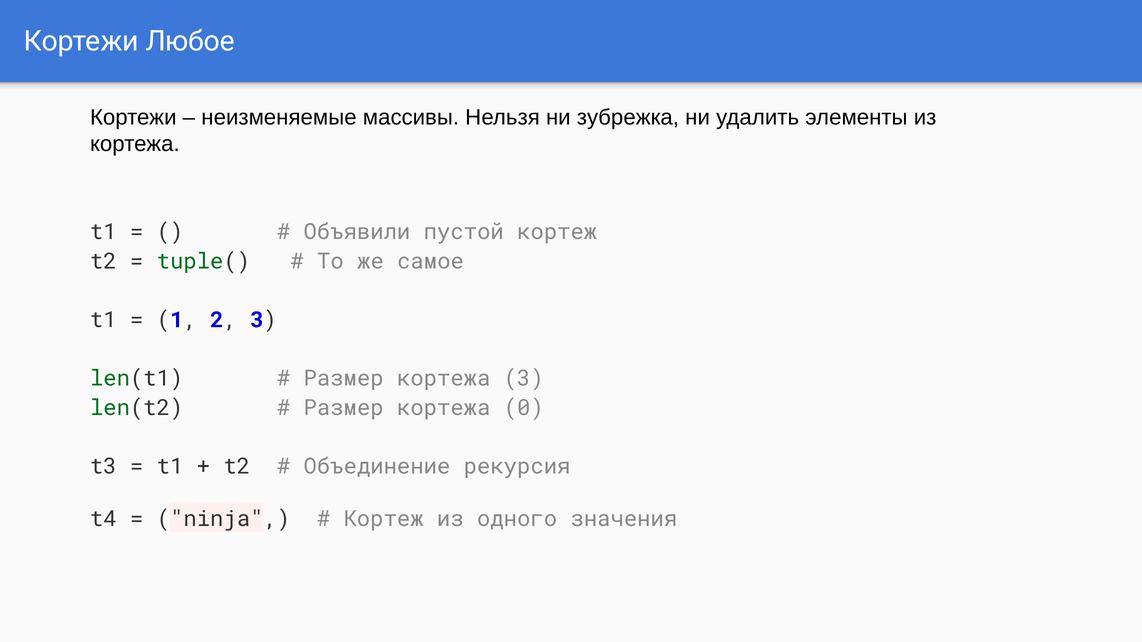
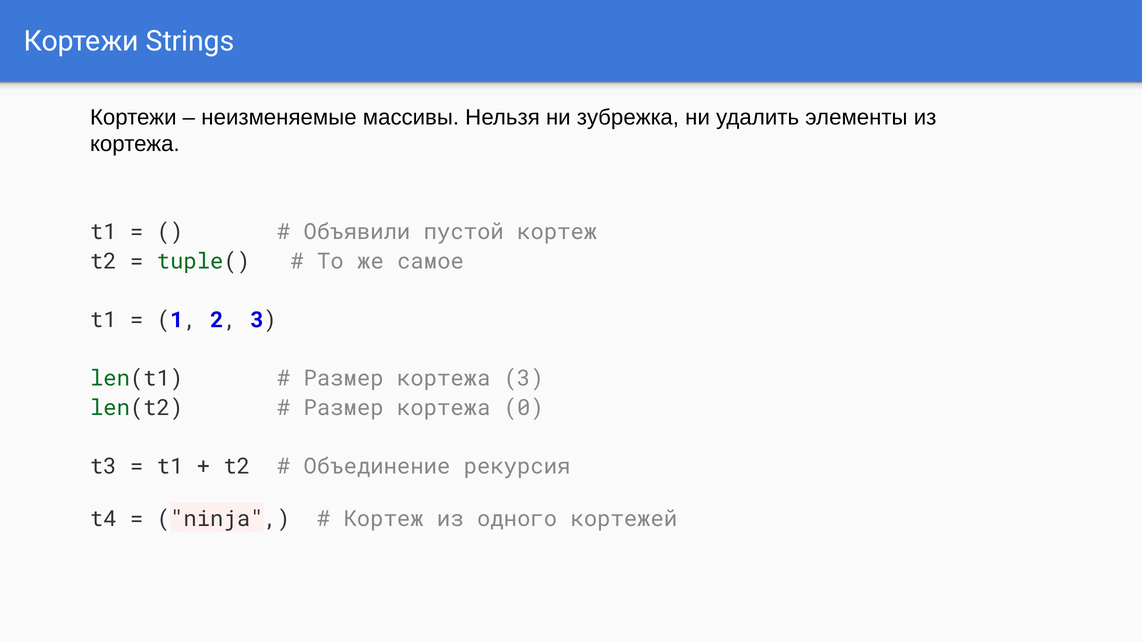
Любое: Любое -> Strings
значения: значения -> кортежей
